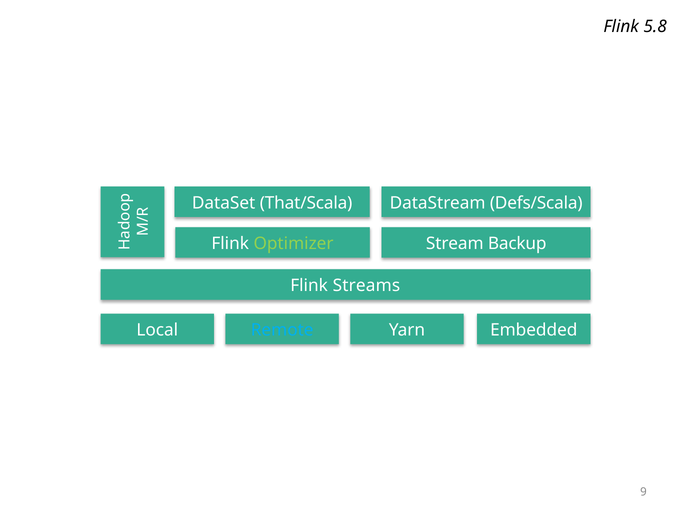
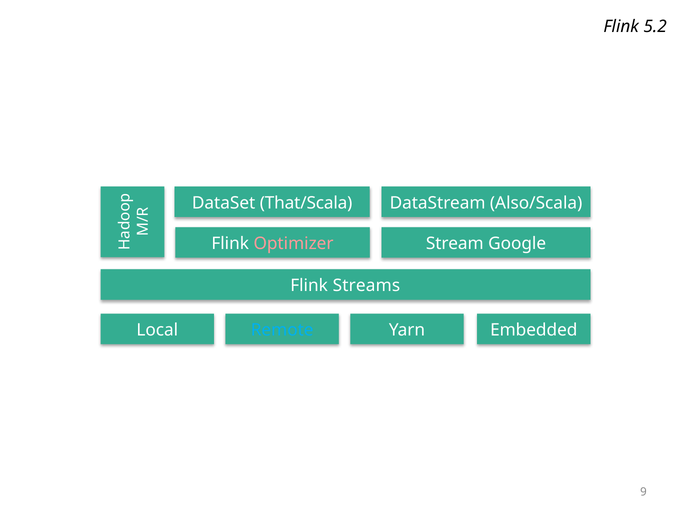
5.8: 5.8 -> 5.2
Defs/Scala: Defs/Scala -> Also/Scala
Optimizer colour: light green -> pink
Backup: Backup -> Google
